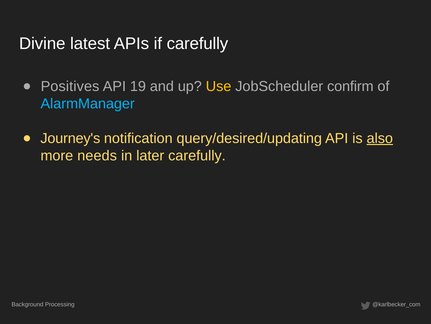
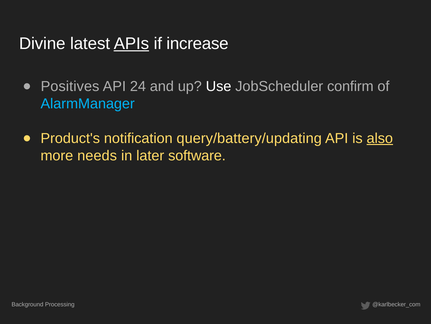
APIs underline: none -> present
if carefully: carefully -> increase
19: 19 -> 24
Use colour: yellow -> white
Journey's: Journey's -> Product's
query/desired/updating: query/desired/updating -> query/battery/updating
later carefully: carefully -> software
